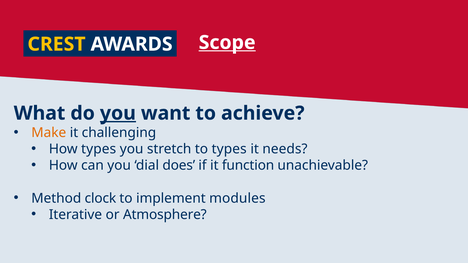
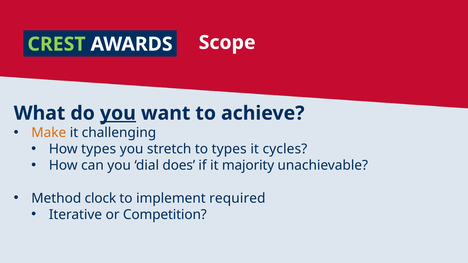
CREST colour: yellow -> light green
Scope underline: present -> none
needs: needs -> cycles
function: function -> majority
modules: modules -> required
Atmosphere: Atmosphere -> Competition
